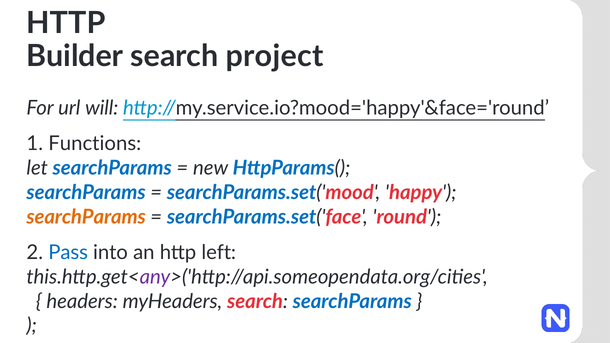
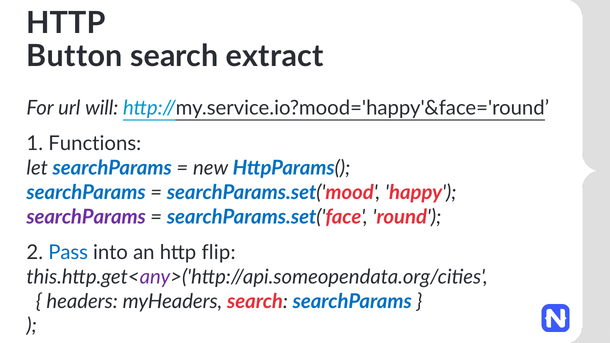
Builder: Builder -> Button
project: project -> extract
searchParams at (86, 217) colour: orange -> purple
left: left -> flip
